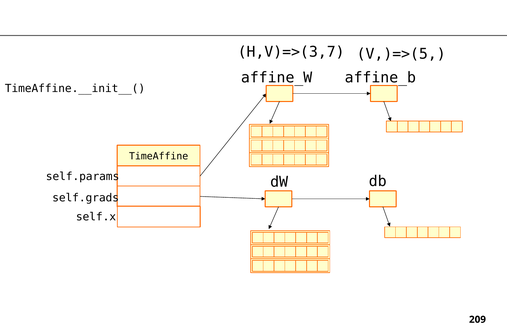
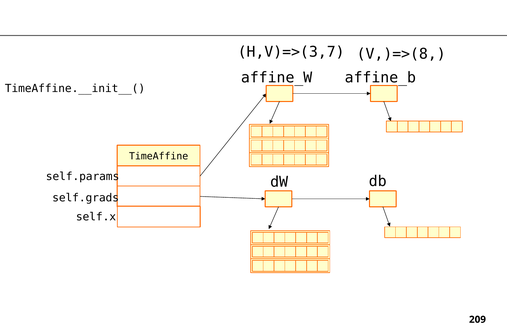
V,)=>(5: V,)=>(5 -> V,)=>(8
